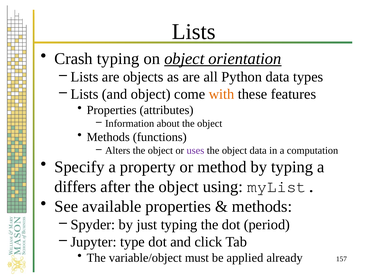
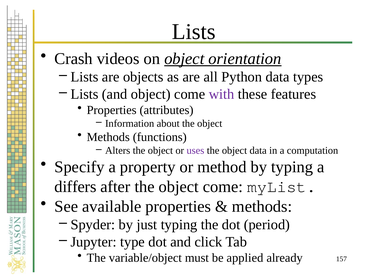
Crash typing: typing -> videos
with colour: orange -> purple
the object using: using -> come
